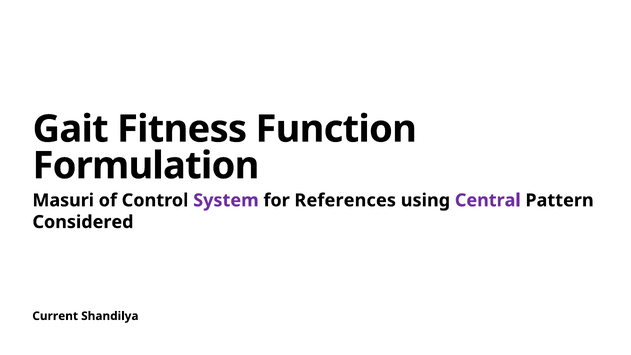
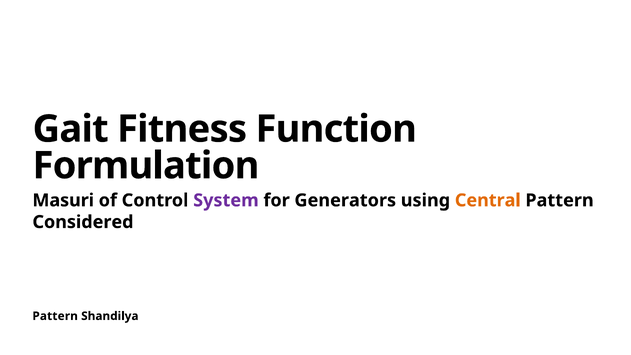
References: References -> Generators
Central colour: purple -> orange
Current at (55, 316): Current -> Pattern
